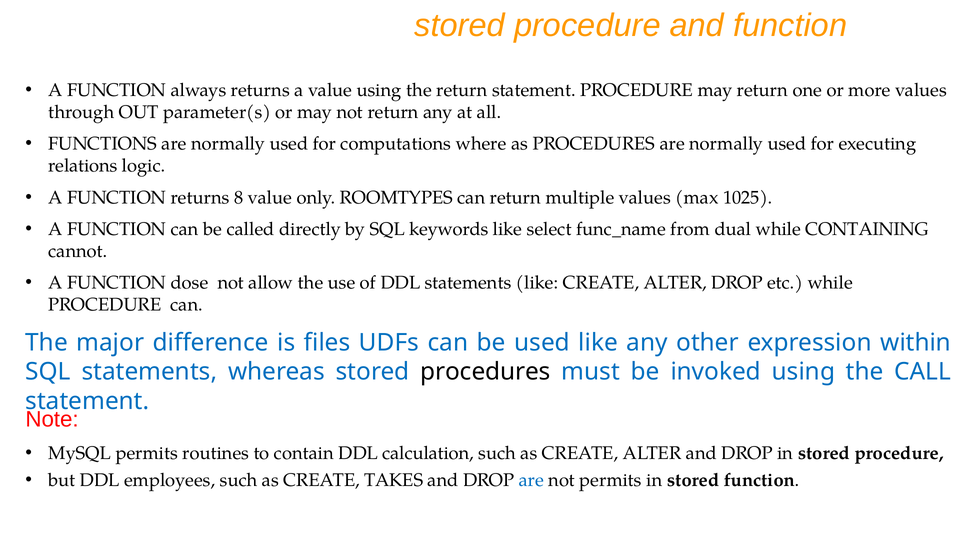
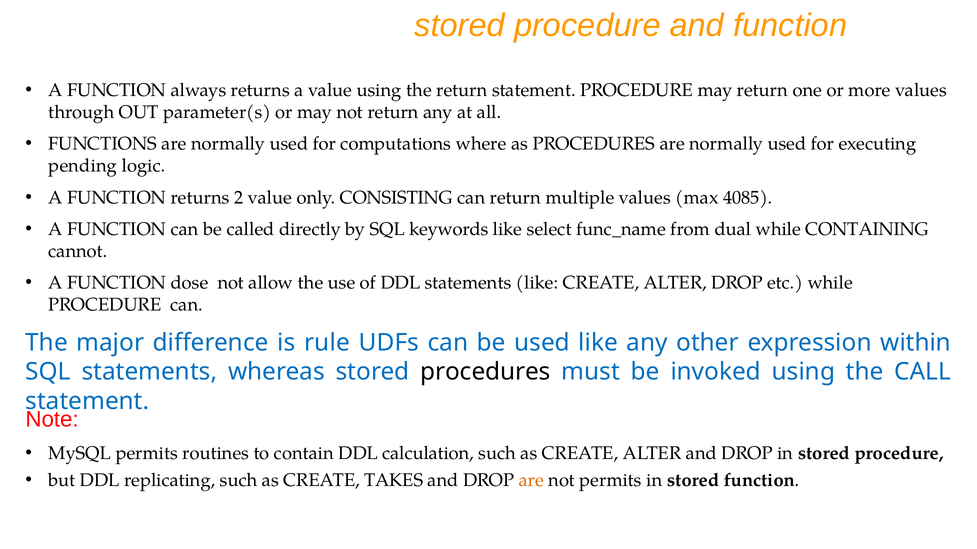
relations: relations -> pending
8: 8 -> 2
ROOMTYPES: ROOMTYPES -> CONSISTING
1025: 1025 -> 4085
files: files -> rule
employees: employees -> replicating
are at (531, 480) colour: blue -> orange
